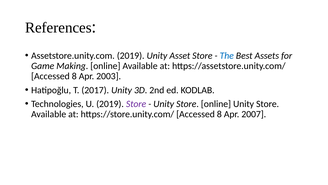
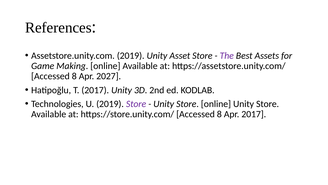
The colour: blue -> purple
2003: 2003 -> 2027
Apr 2007: 2007 -> 2017
